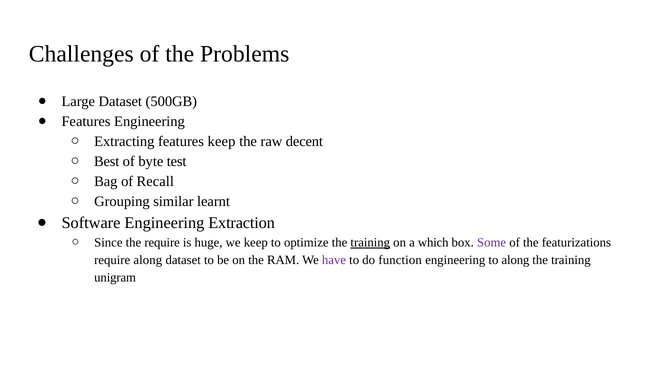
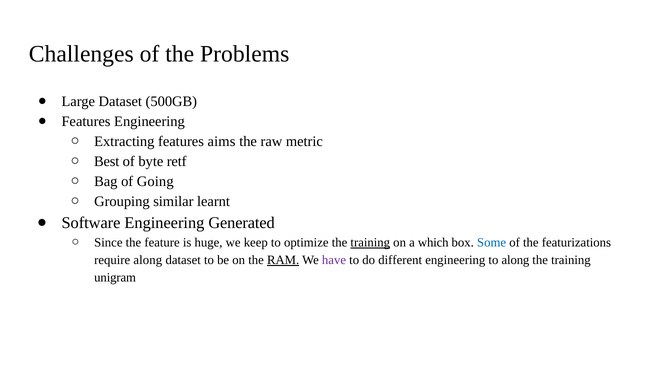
features keep: keep -> aims
decent: decent -> metric
test: test -> retf
Recall: Recall -> Going
Extraction: Extraction -> Generated
the require: require -> feature
Some colour: purple -> blue
RAM underline: none -> present
function: function -> different
